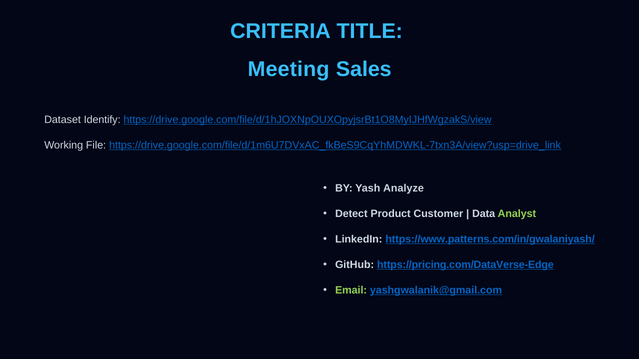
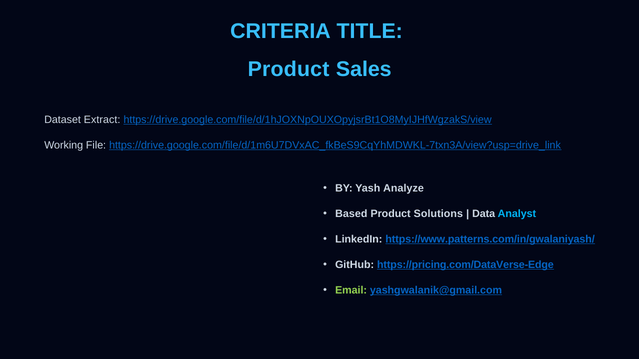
Meeting at (289, 69): Meeting -> Product
Identify: Identify -> Extract
Detect: Detect -> Based
Customer: Customer -> Solutions
Analyst colour: light green -> light blue
